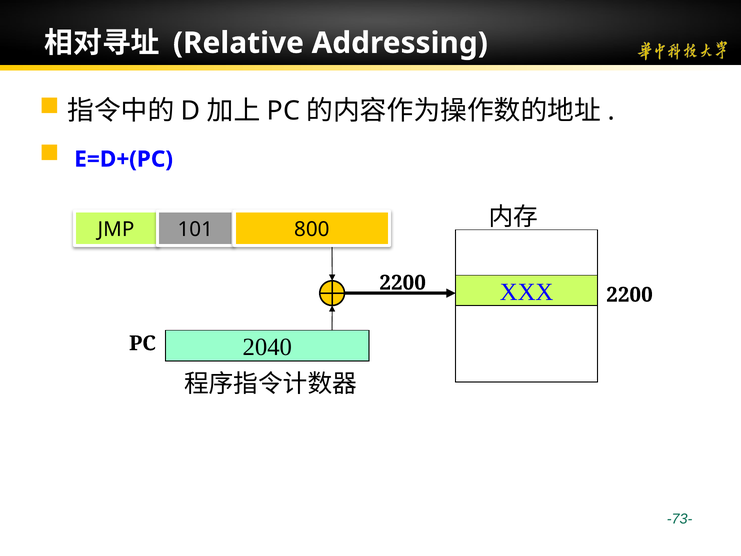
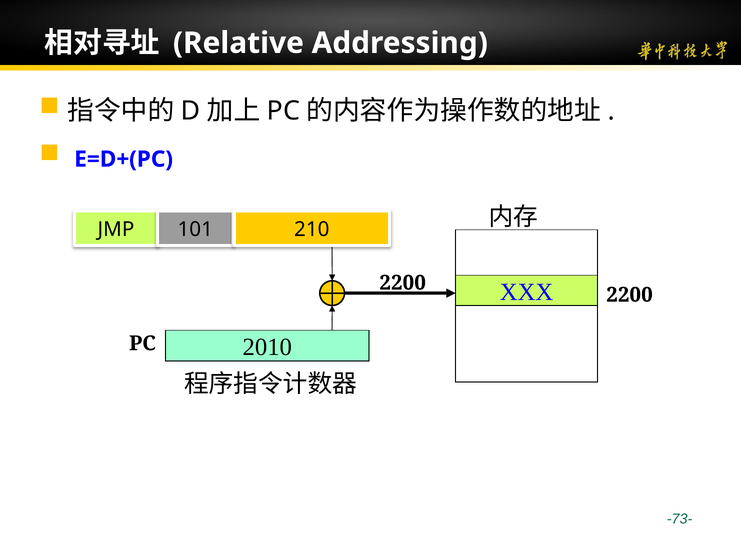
800: 800 -> 210
2040: 2040 -> 2010
